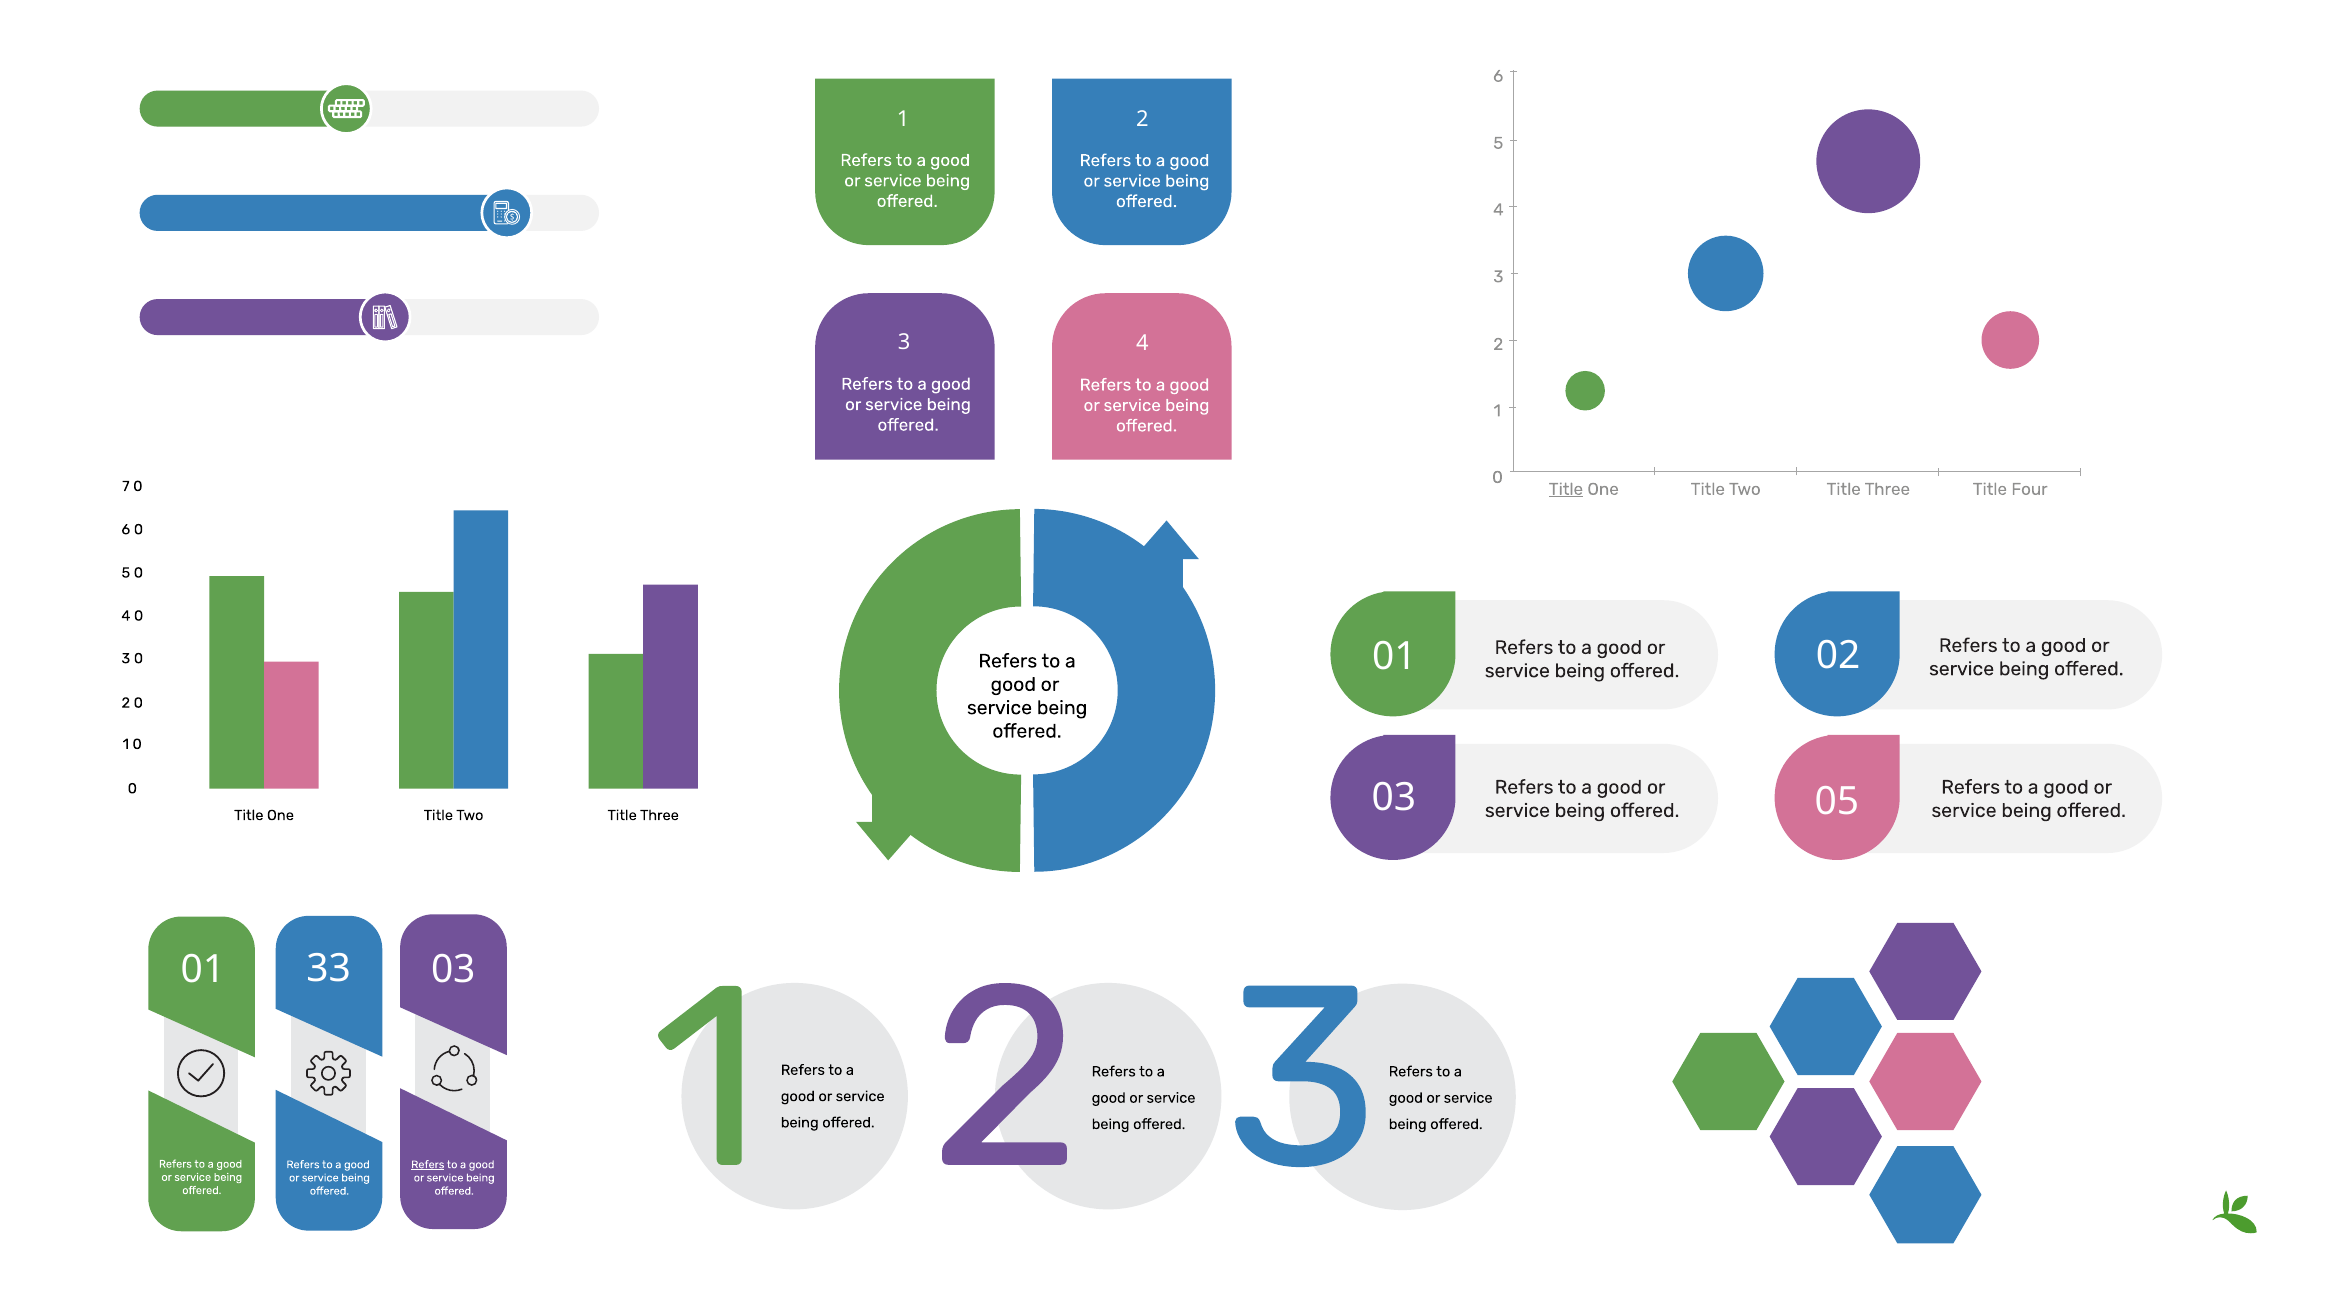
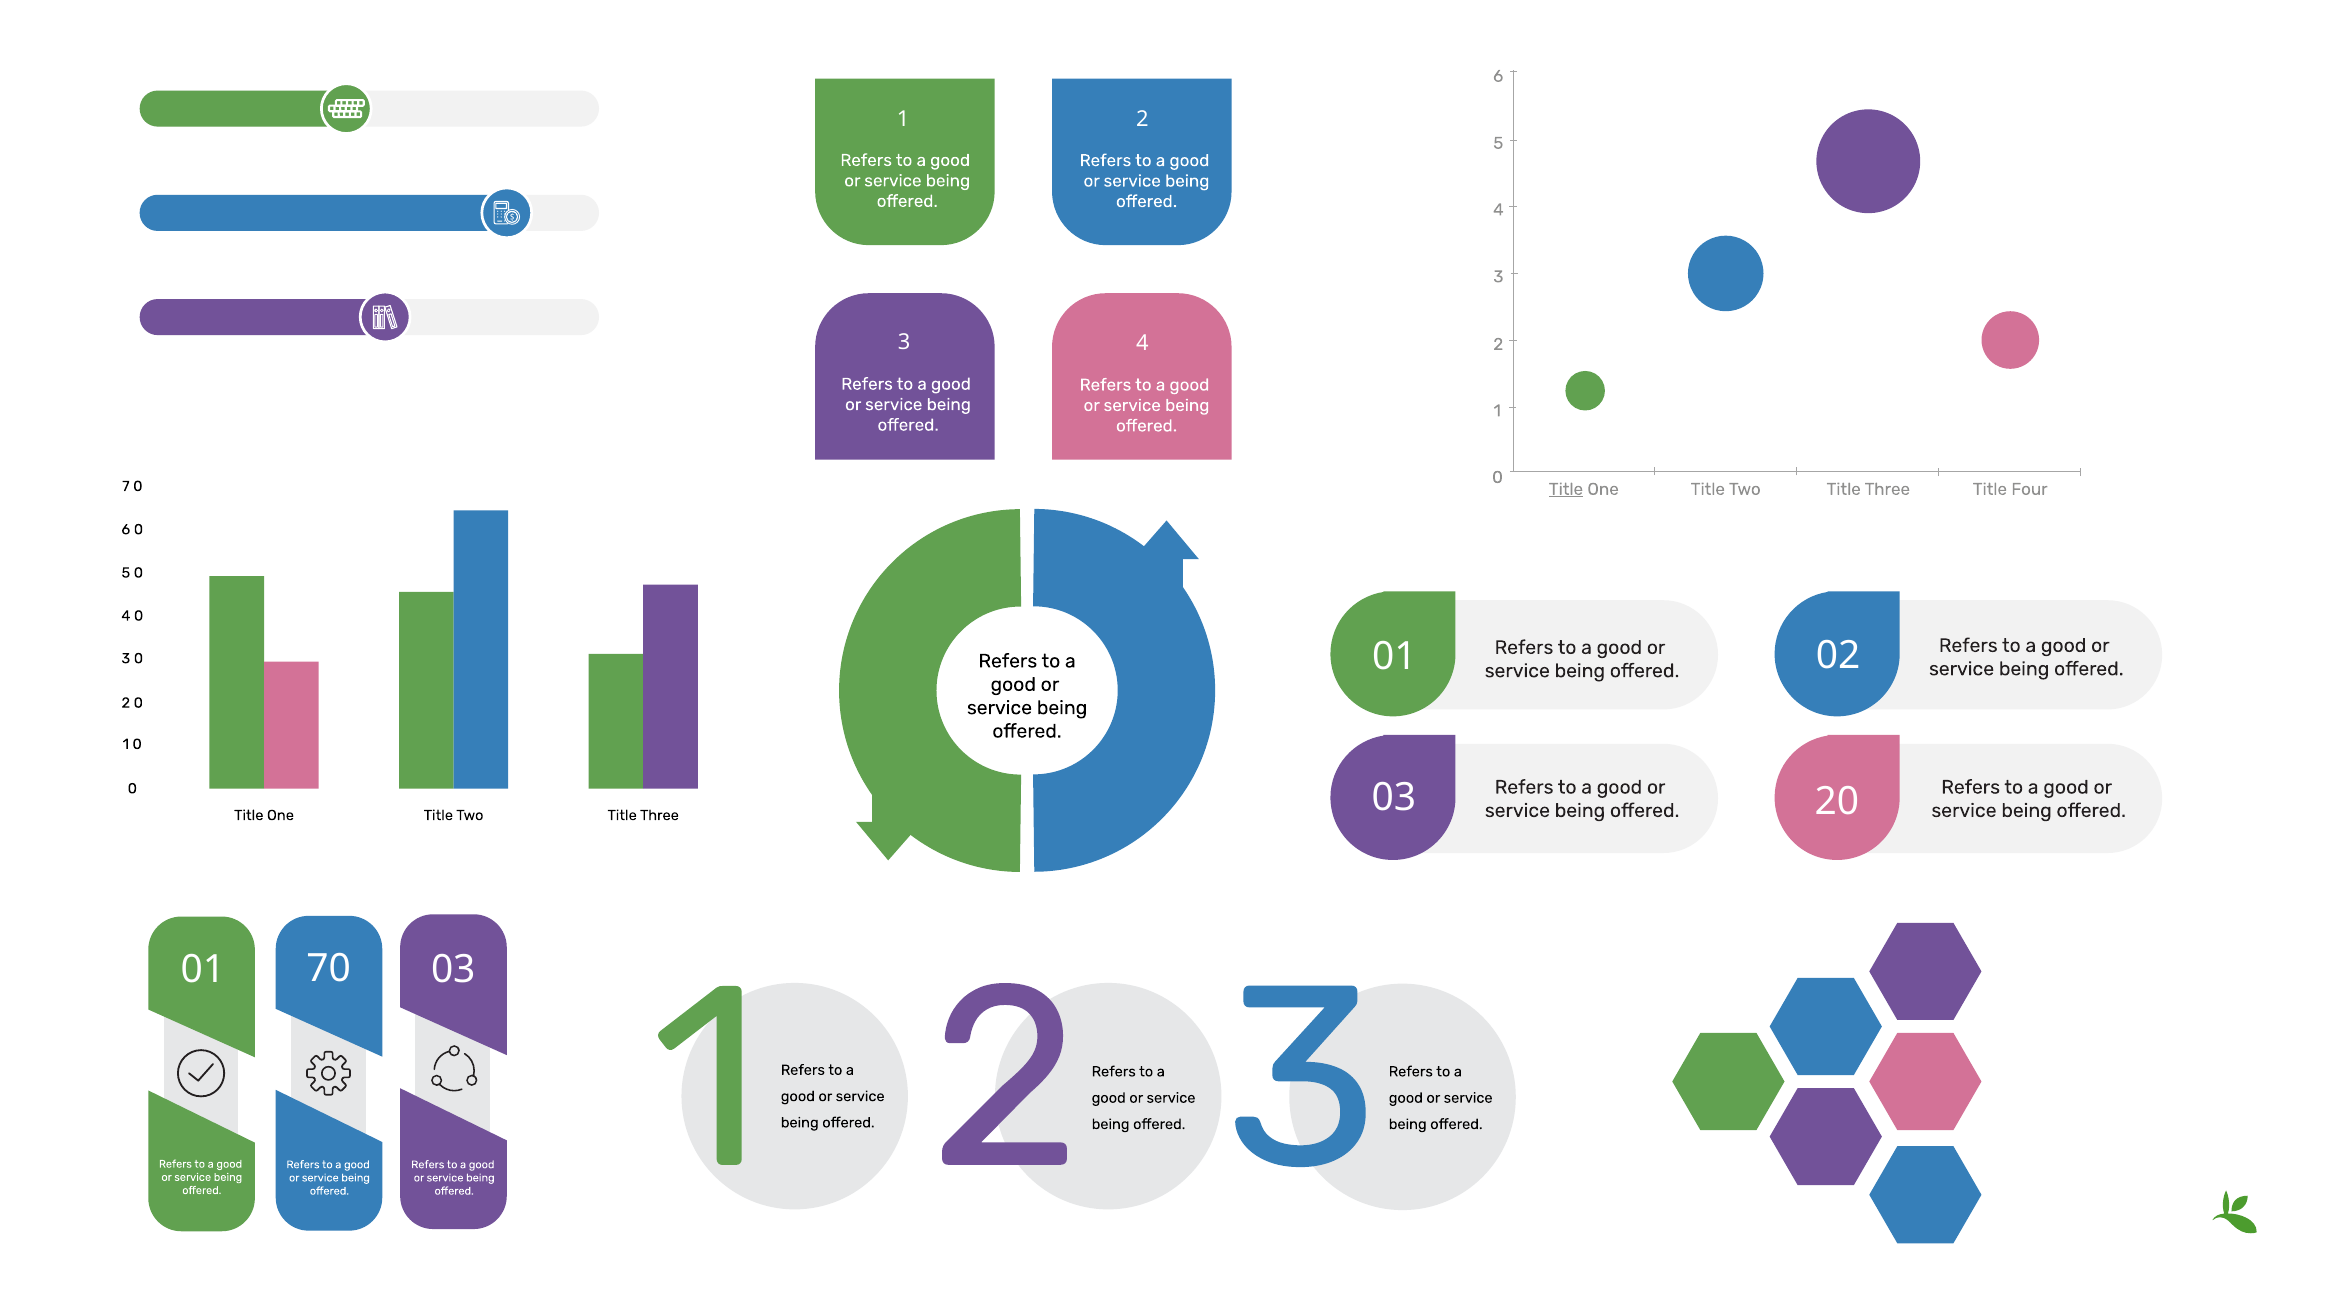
03 05: 05 -> 20
01 33: 33 -> 70
Refers at (428, 1165) underline: present -> none
